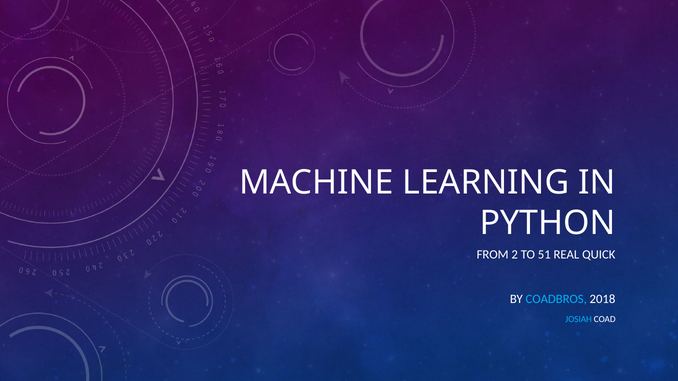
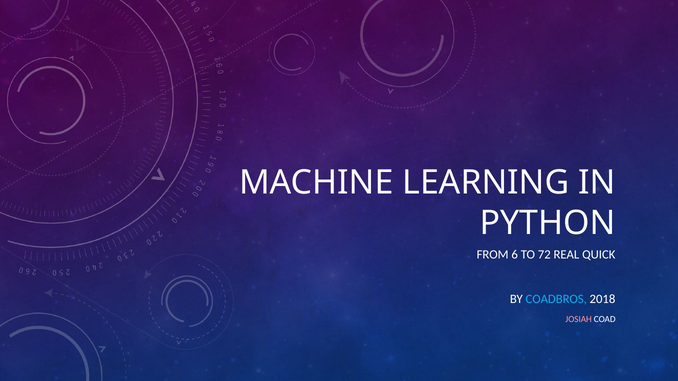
2: 2 -> 6
51: 51 -> 72
JOSIAH colour: light blue -> pink
